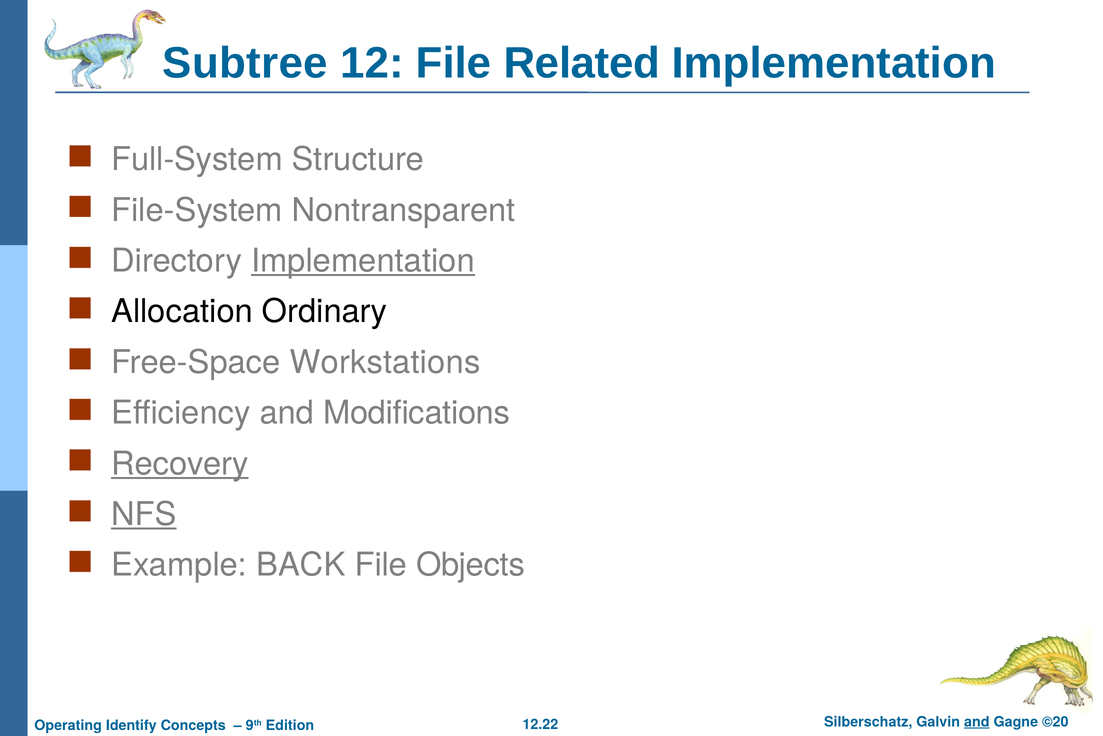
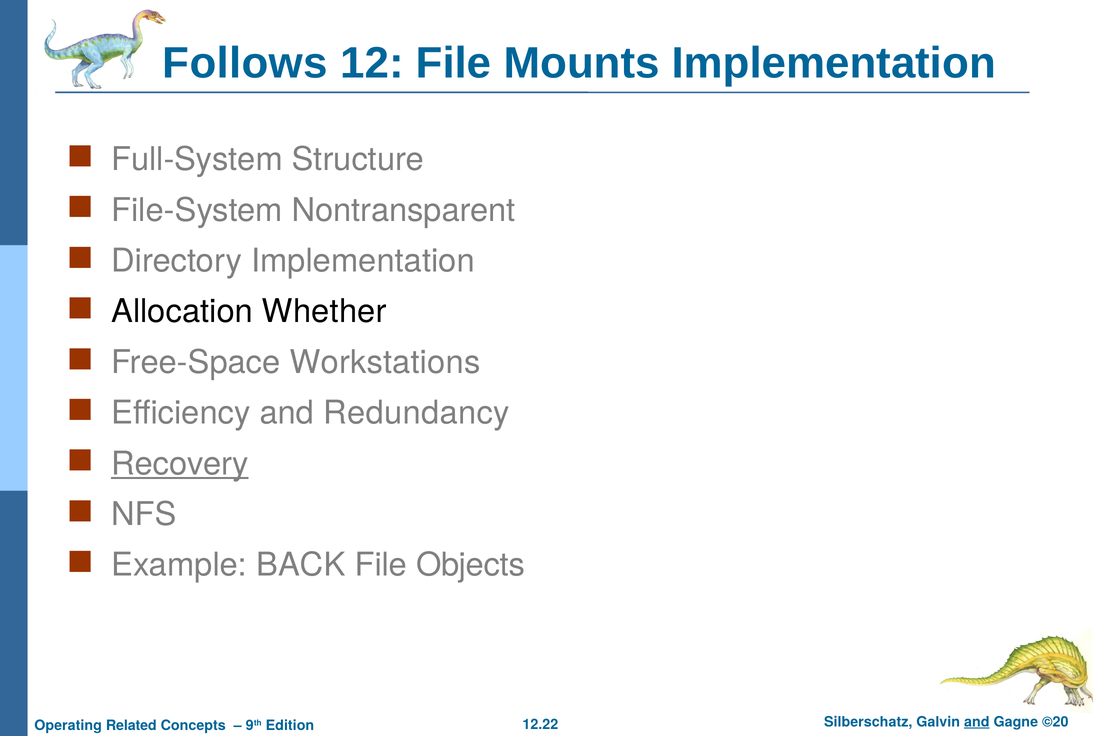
Subtree: Subtree -> Follows
Related: Related -> Mounts
Implementation at (363, 261) underline: present -> none
Ordinary: Ordinary -> Whether
Modifications: Modifications -> Redundancy
NFS underline: present -> none
Identify: Identify -> Related
